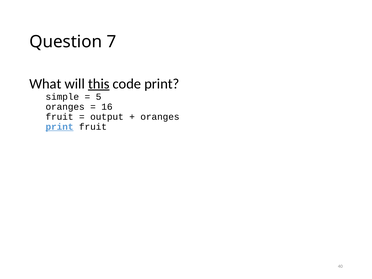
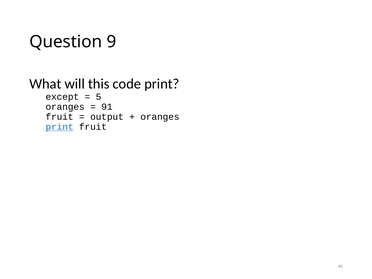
7: 7 -> 9
this underline: present -> none
simple: simple -> except
16: 16 -> 91
